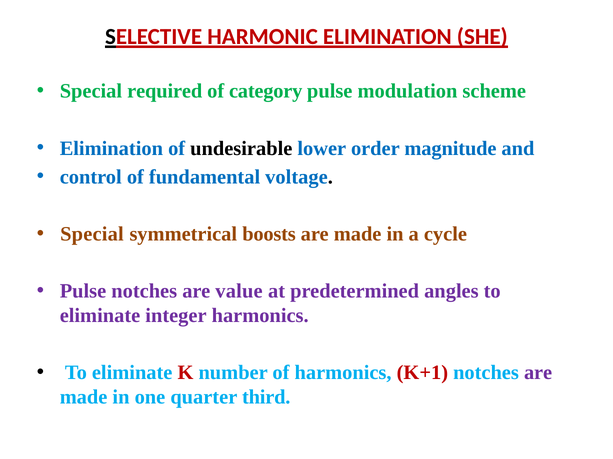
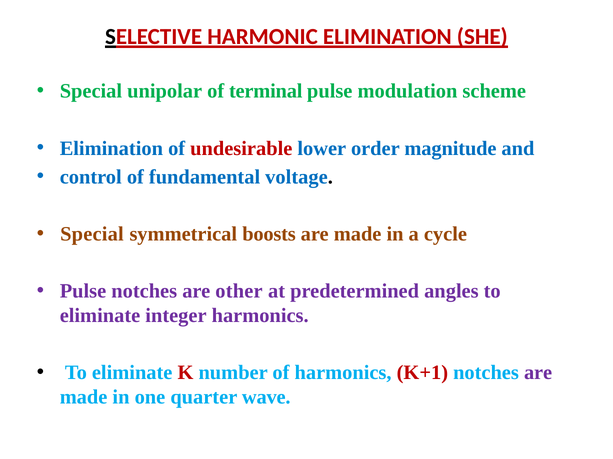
required: required -> unipolar
category: category -> terminal
undesirable colour: black -> red
value: value -> other
third: third -> wave
